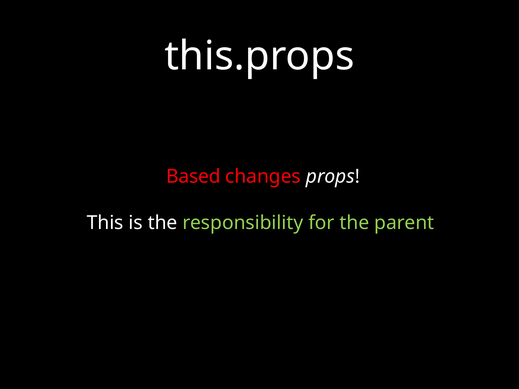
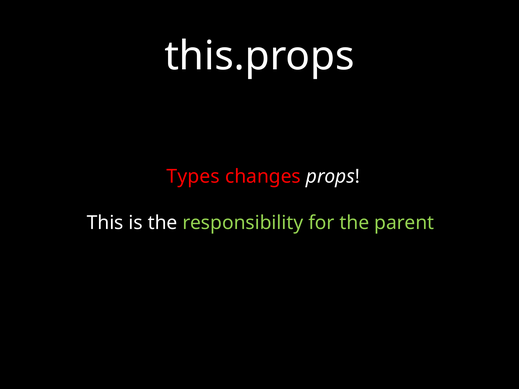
Based: Based -> Types
